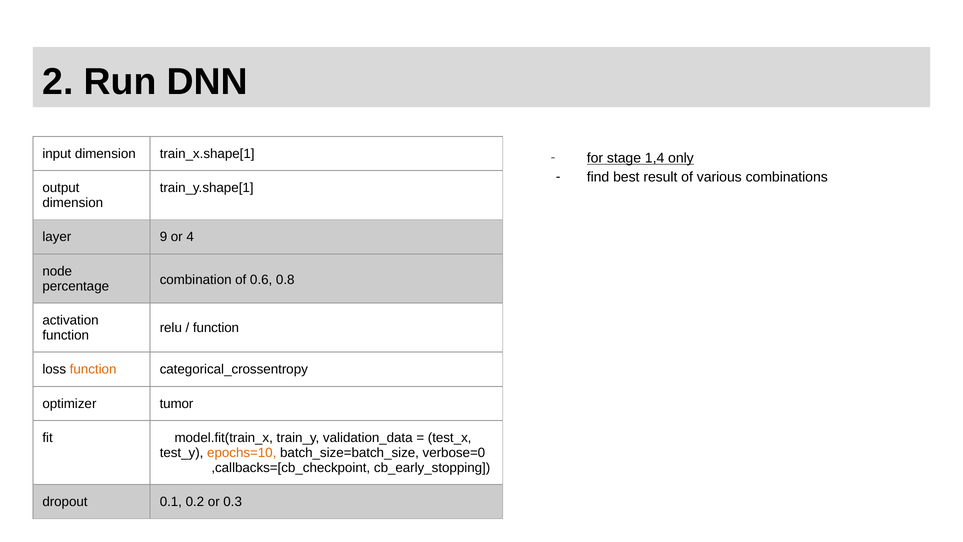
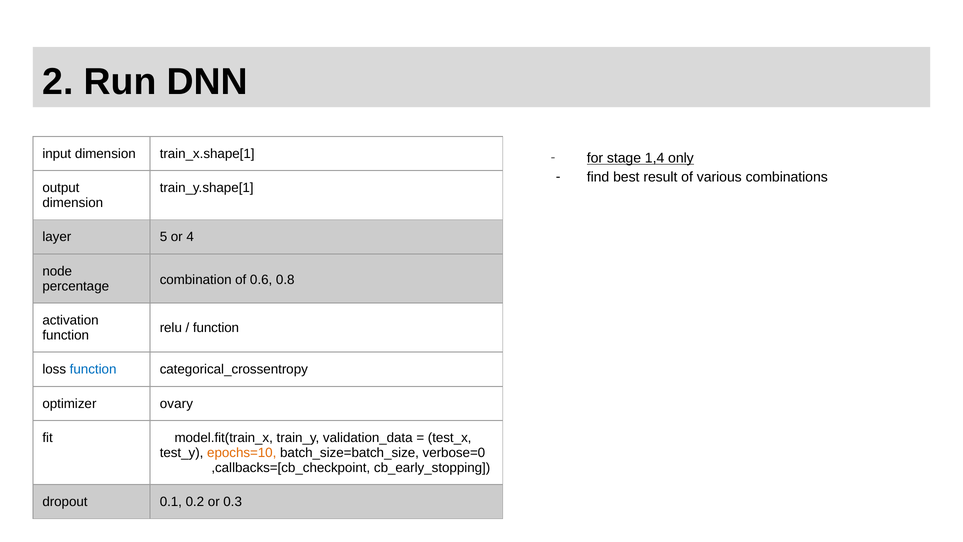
9: 9 -> 5
function at (93, 369) colour: orange -> blue
tumor: tumor -> ovary
